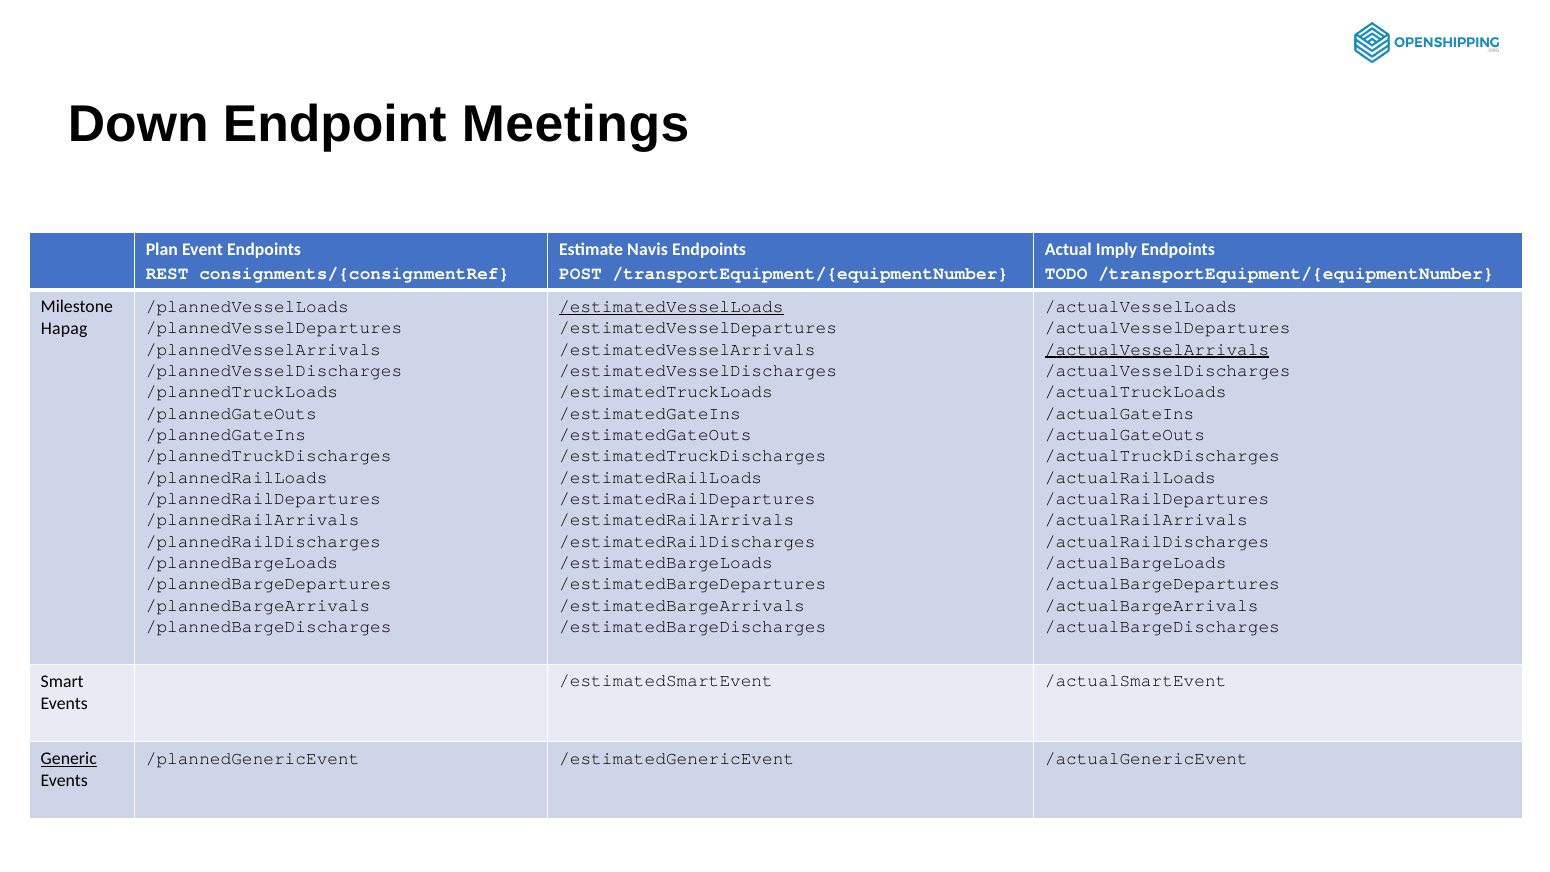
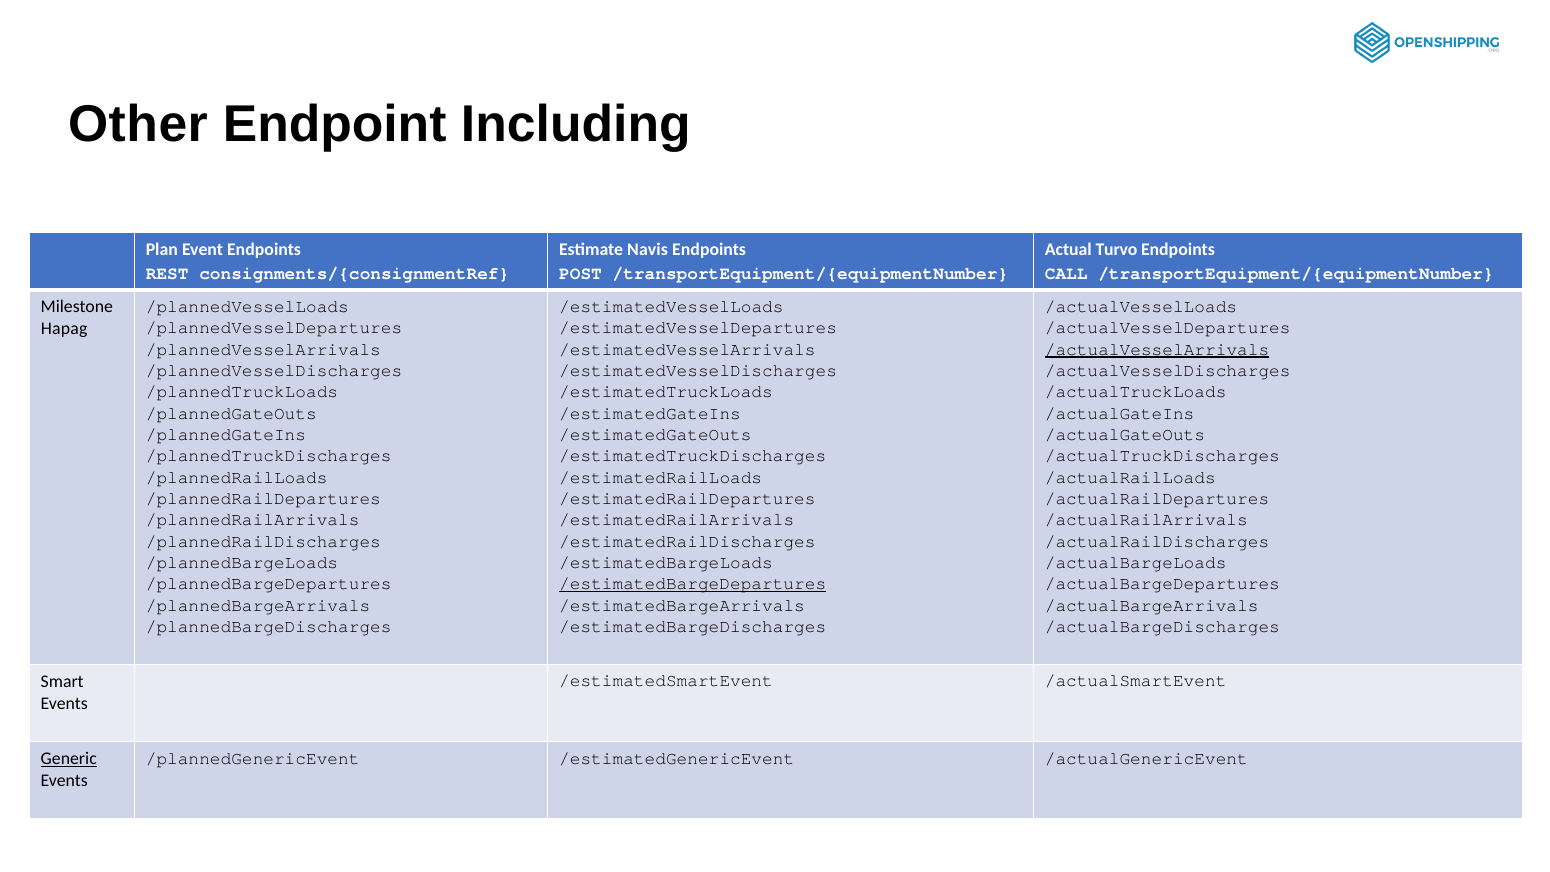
Down: Down -> Other
Meetings: Meetings -> Including
Imply: Imply -> Turvo
TODO: TODO -> CALL
/estimatedVesselLoads underline: present -> none
/estimatedBargeDepartures underline: none -> present
